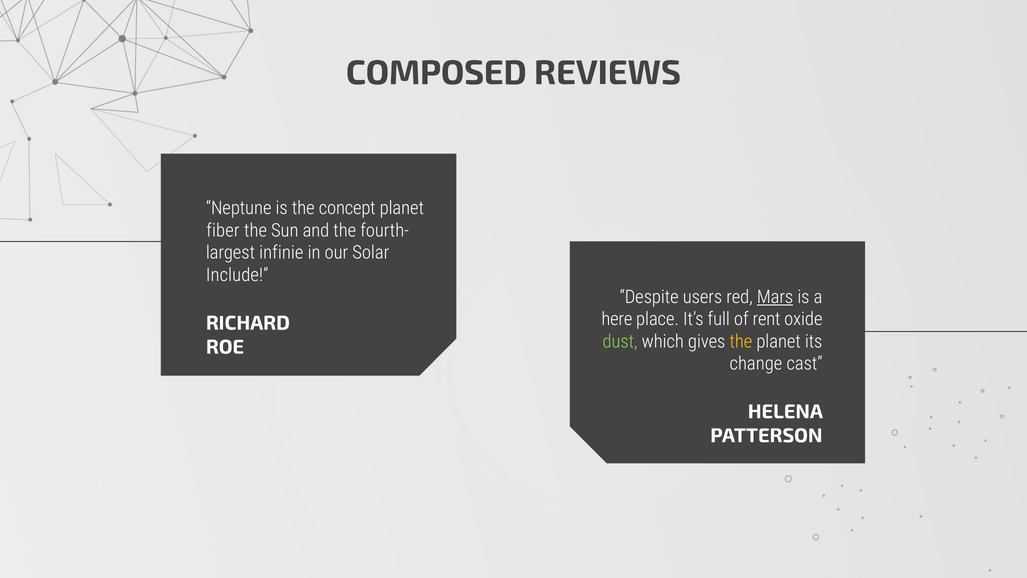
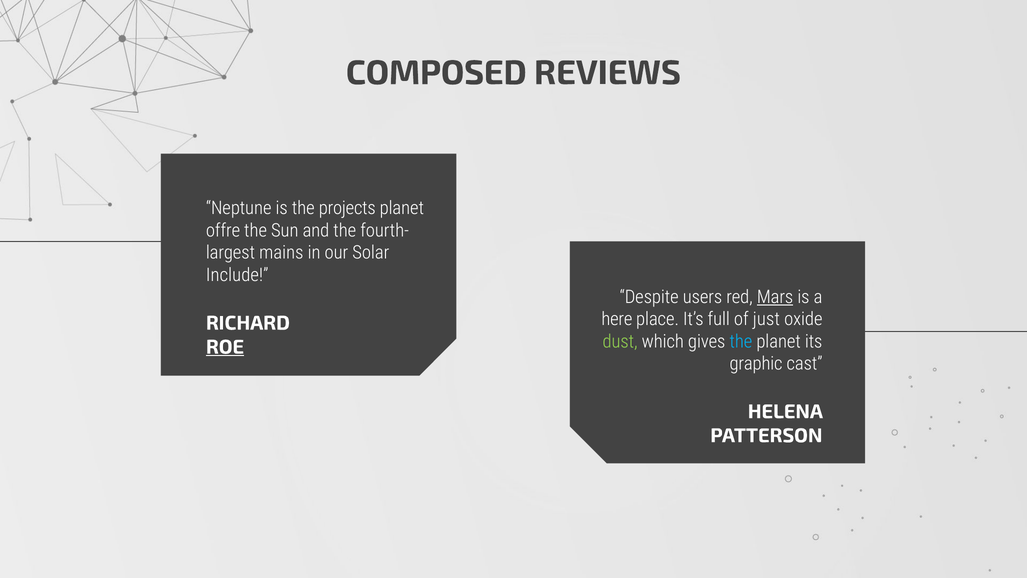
concept: concept -> projects
fiber: fiber -> offre
infinie: infinie -> mains
rent: rent -> just
the at (741, 341) colour: yellow -> light blue
ROE underline: none -> present
change: change -> graphic
